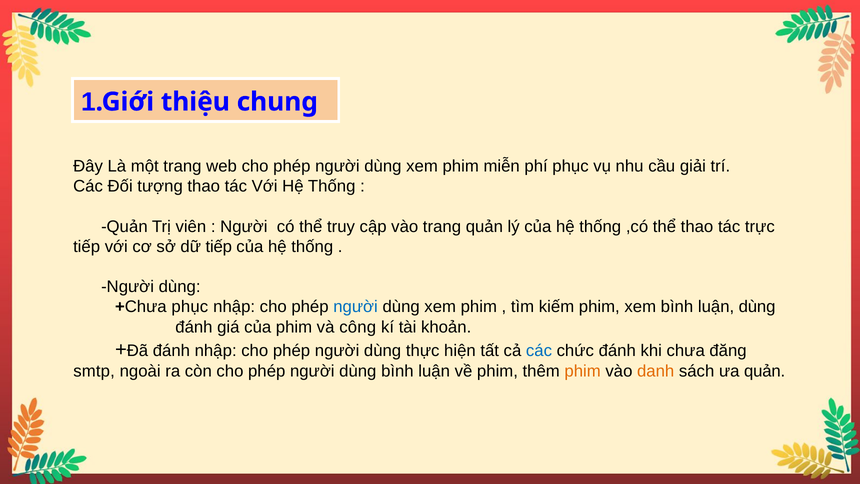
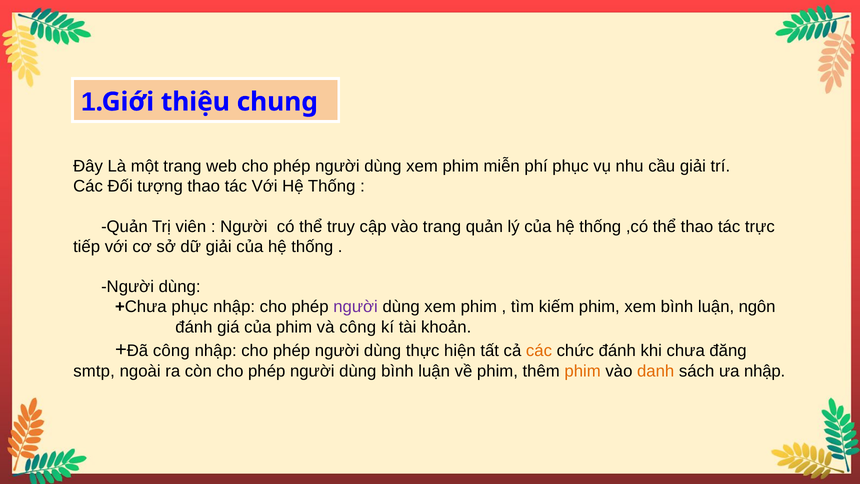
dữ tiếp: tiếp -> giải
người at (356, 307) colour: blue -> purple
luận dùng: dùng -> ngôn
đánh at (171, 351): đánh -> công
các at (539, 351) colour: blue -> orange
ưa quản: quản -> nhập
